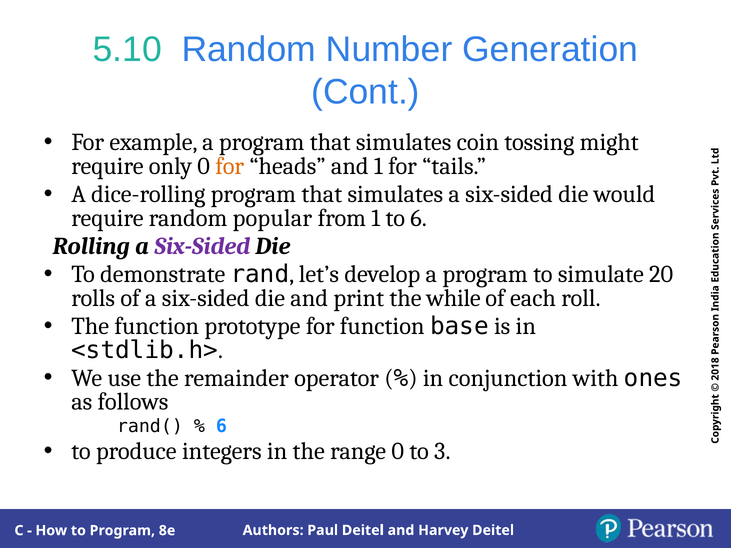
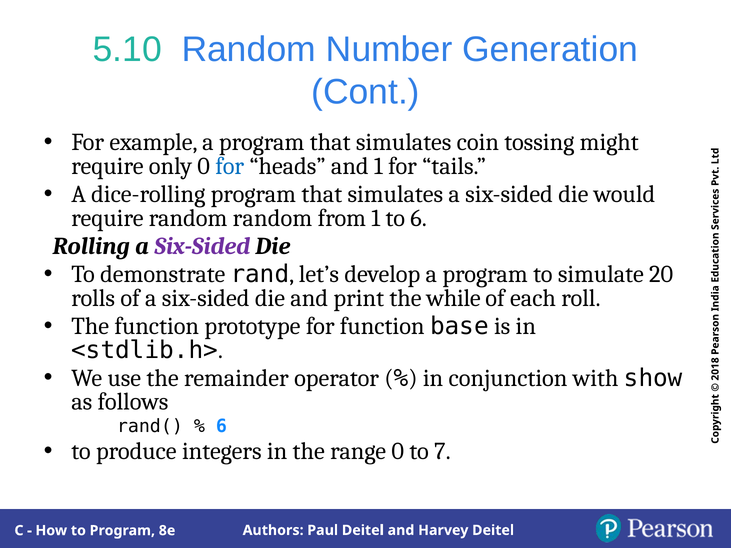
for at (230, 166) colour: orange -> blue
random popular: popular -> random
ones: ones -> show
3: 3 -> 7
